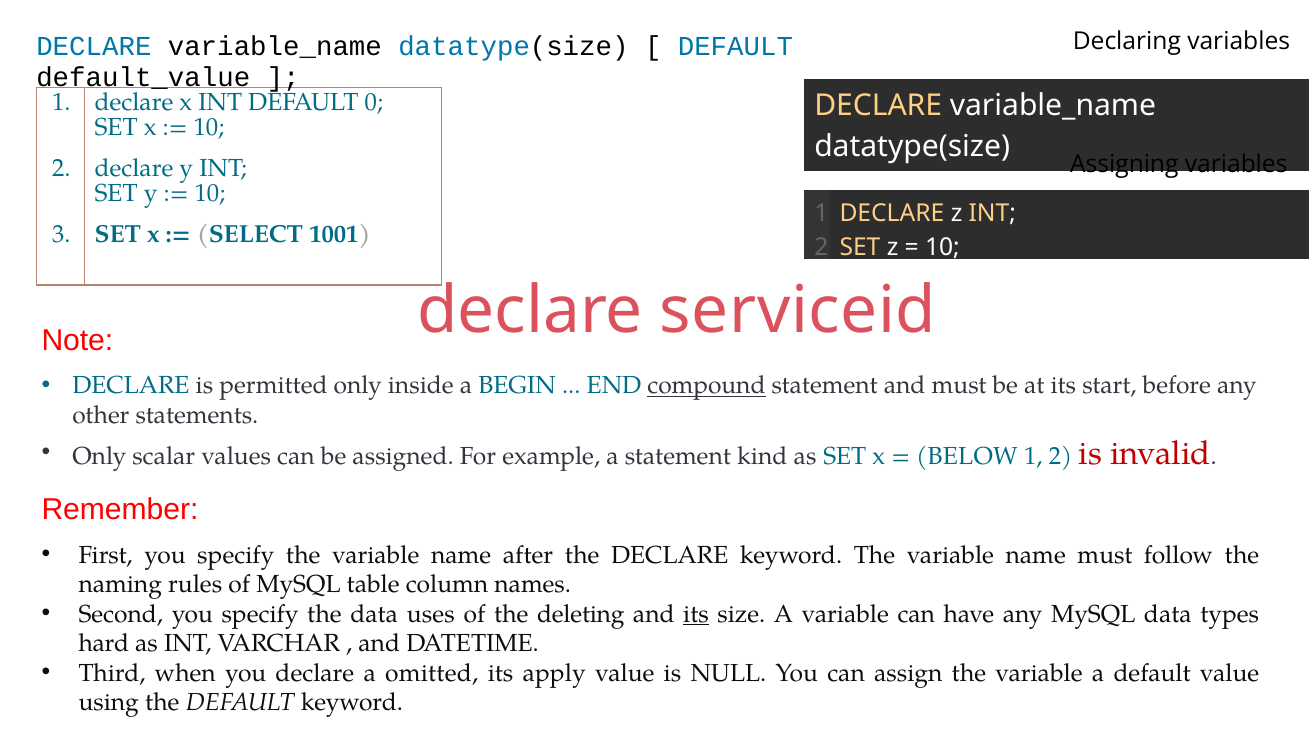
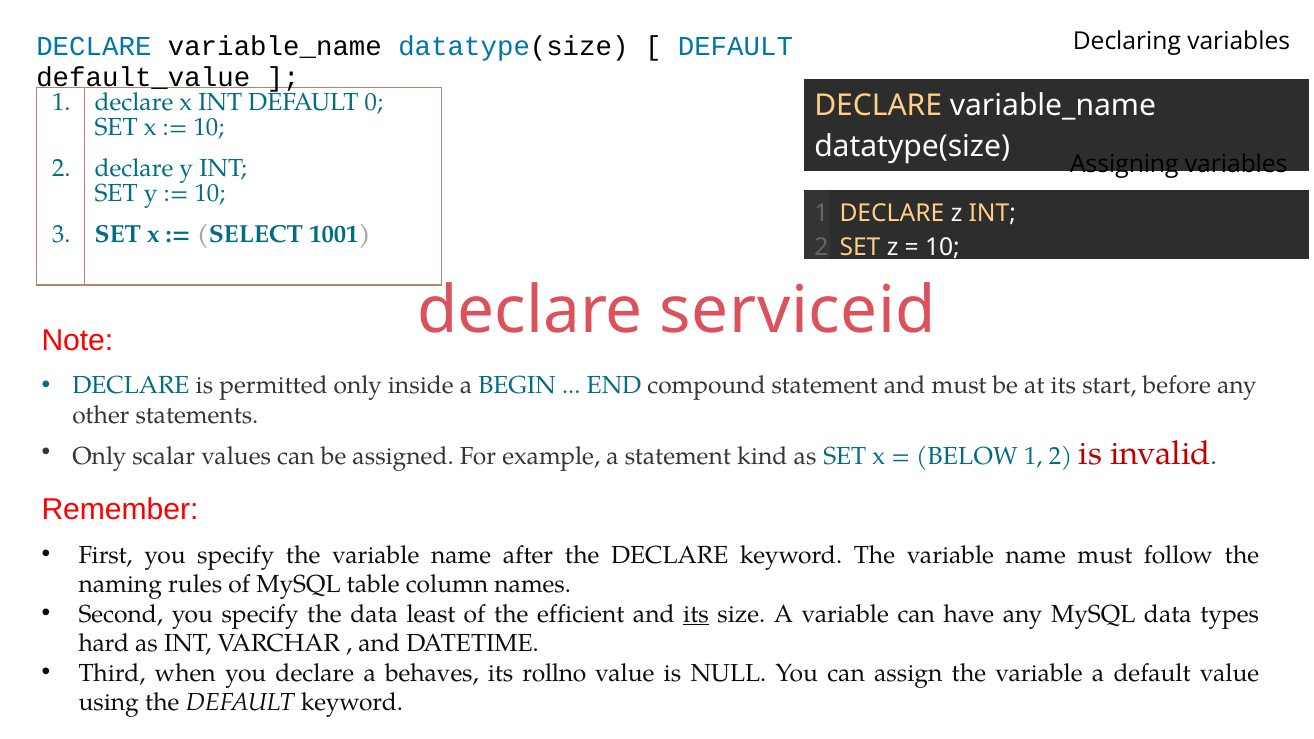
compound underline: present -> none
uses: uses -> least
deleting: deleting -> efficient
omitted: omitted -> behaves
apply: apply -> rollno
